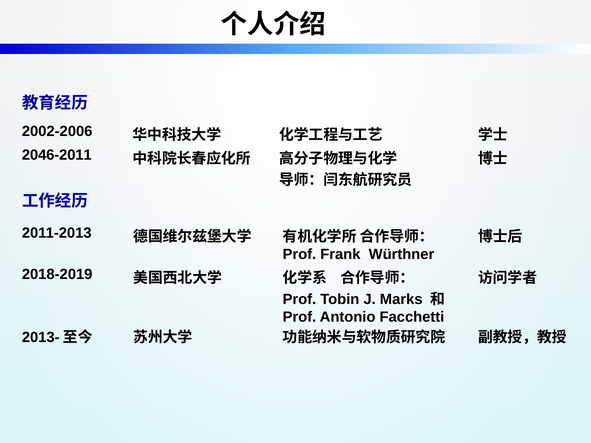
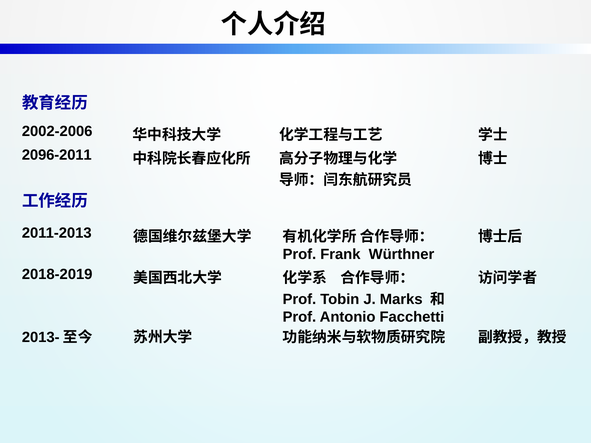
2046-2011: 2046-2011 -> 2096-2011
